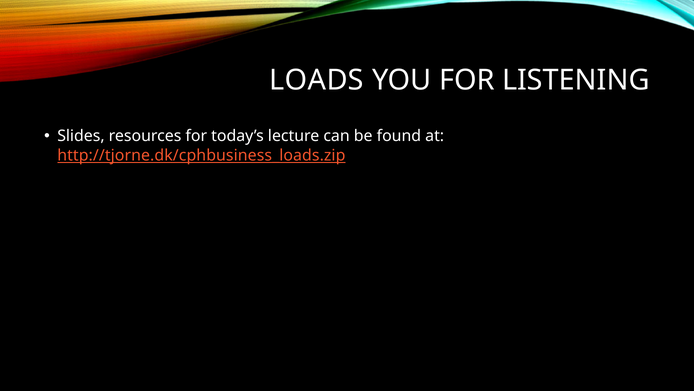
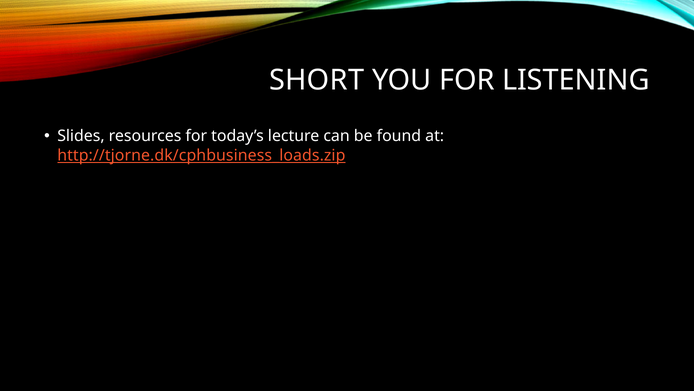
LOADS: LOADS -> SHORT
